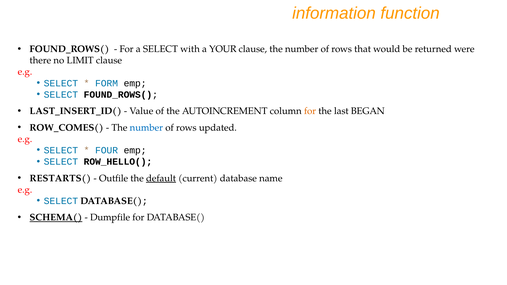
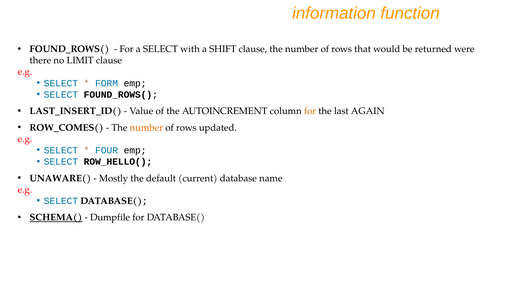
YOUR: YOUR -> SHIFT
BEGAN: BEGAN -> AGAIN
number at (146, 128) colour: blue -> orange
RESTARTS(: RESTARTS( -> UNAWARE(
Outfile: Outfile -> Mostly
default underline: present -> none
